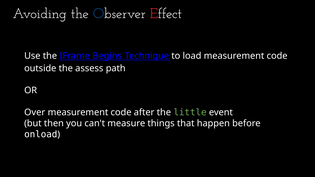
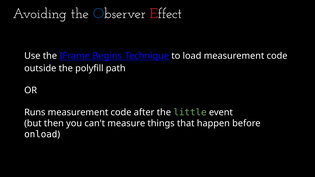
assess: assess -> polyfill
Over: Over -> Runs
